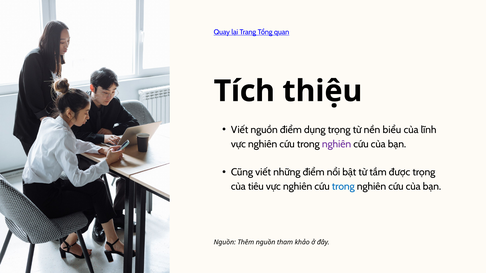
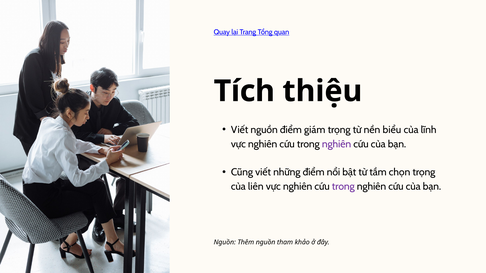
dụng: dụng -> giám
được: được -> chọn
tiêu: tiêu -> liên
trong at (343, 187) colour: blue -> purple
